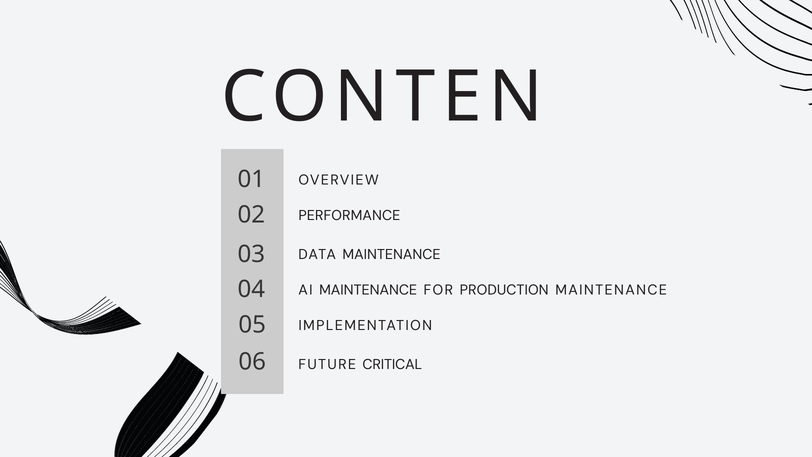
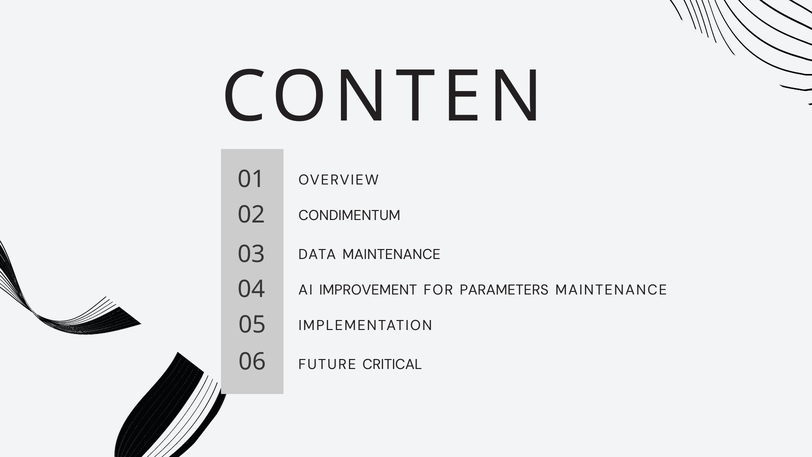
PERFORMANCE: PERFORMANCE -> CONDIMENTUM
AI MAINTENANCE: MAINTENANCE -> IMPROVEMENT
PRODUCTION: PRODUCTION -> PARAMETERS
